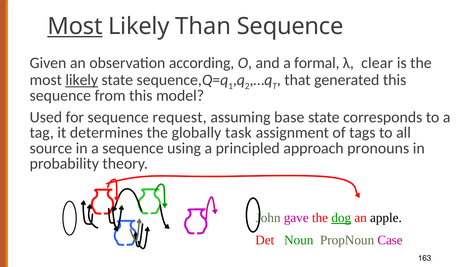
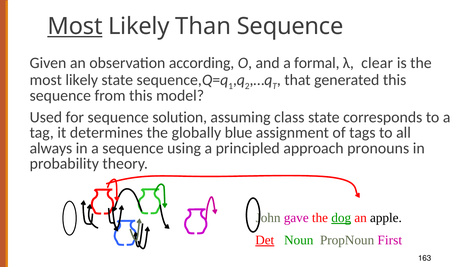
likely at (82, 80) underline: present -> none
request: request -> solution
base: base -> class
task: task -> blue
source: source -> always
Det underline: none -> present
Case: Case -> First
